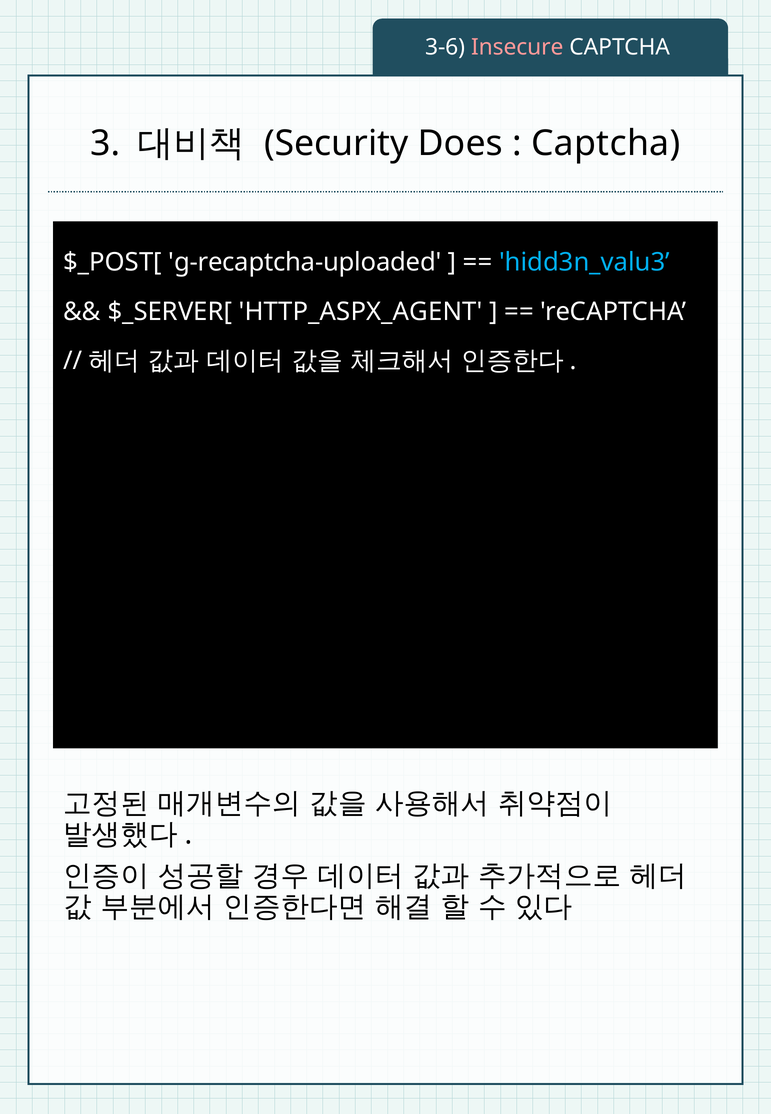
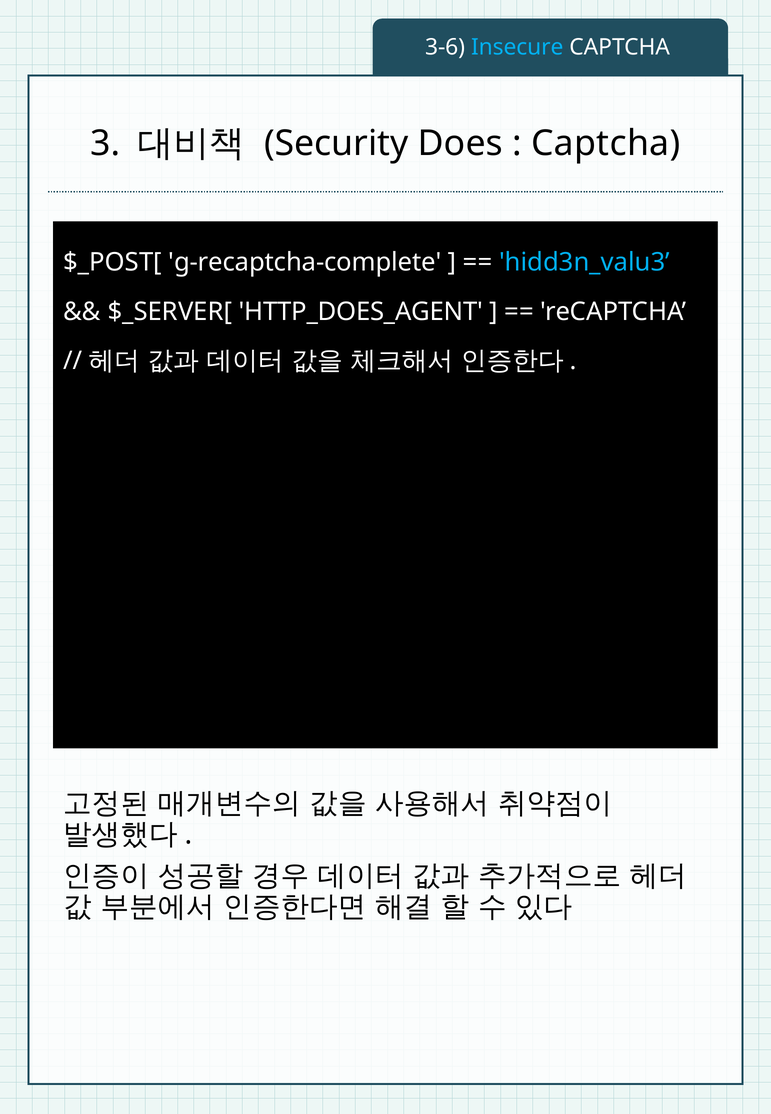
Insecure colour: pink -> light blue
g-recaptcha-uploaded: g-recaptcha-uploaded -> g-recaptcha-complete
HTTP_ASPX_AGENT: HTTP_ASPX_AGENT -> HTTP_DOES_AGENT
